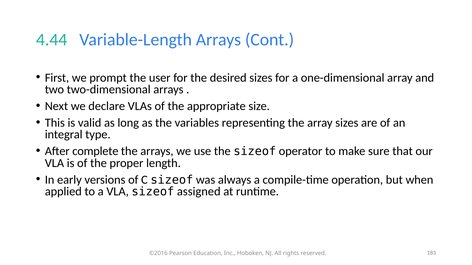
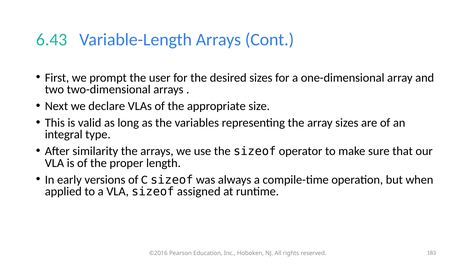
4.44: 4.44 -> 6.43
complete: complete -> similarity
